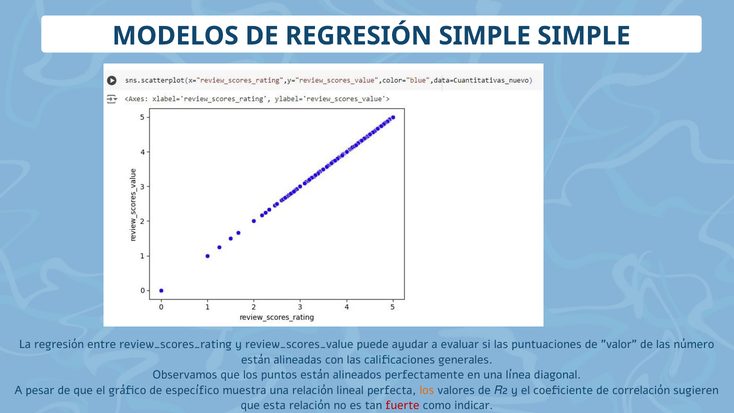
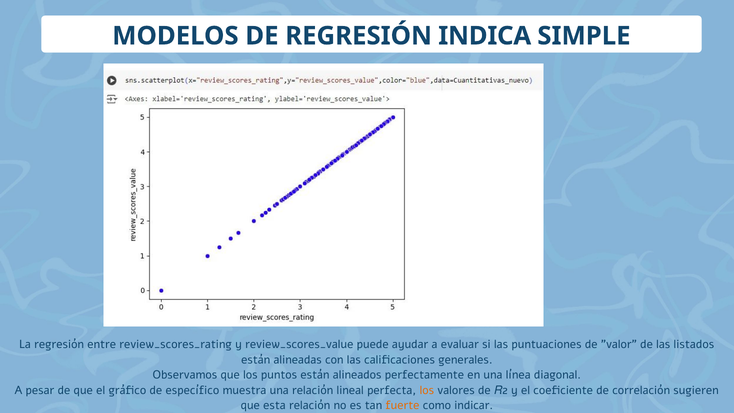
REGRESIÓN SIMPLE: SIMPLE -> INDICA
número: número -> listados
fuerte colour: red -> orange
